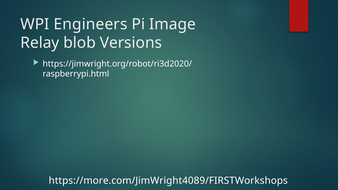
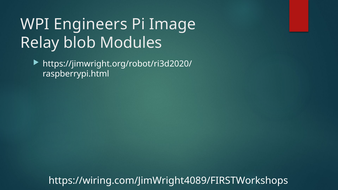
Versions: Versions -> Modules
https://more.com/JimWright4089/FIRSTWorkshops: https://more.com/JimWright4089/FIRSTWorkshops -> https://wiring.com/JimWright4089/FIRSTWorkshops
